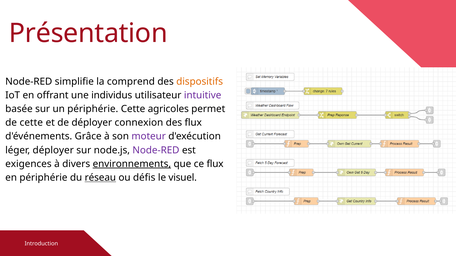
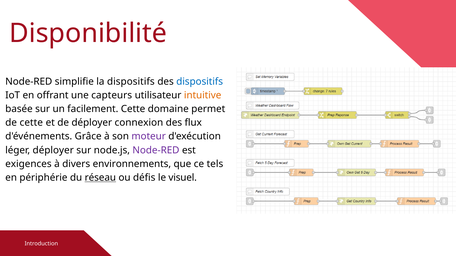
Présentation: Présentation -> Disponibilité
la comprend: comprend -> dispositifs
dispositifs at (200, 82) colour: orange -> blue
individus: individus -> capteurs
intuitive colour: purple -> orange
un périphérie: périphérie -> facilement
agricoles: agricoles -> domaine
environnements underline: present -> none
ce flux: flux -> tels
